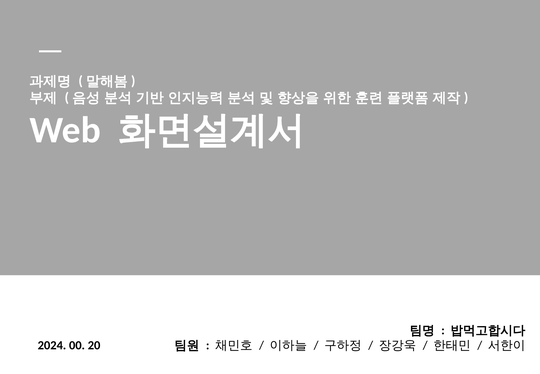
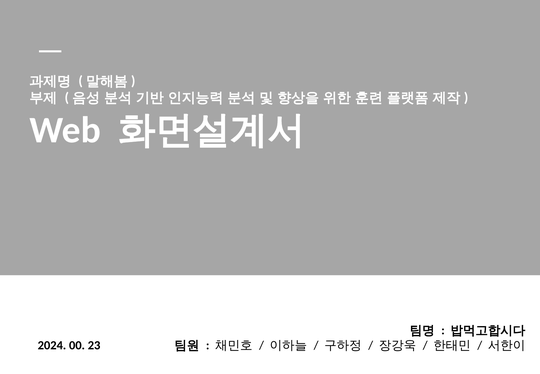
20: 20 -> 23
